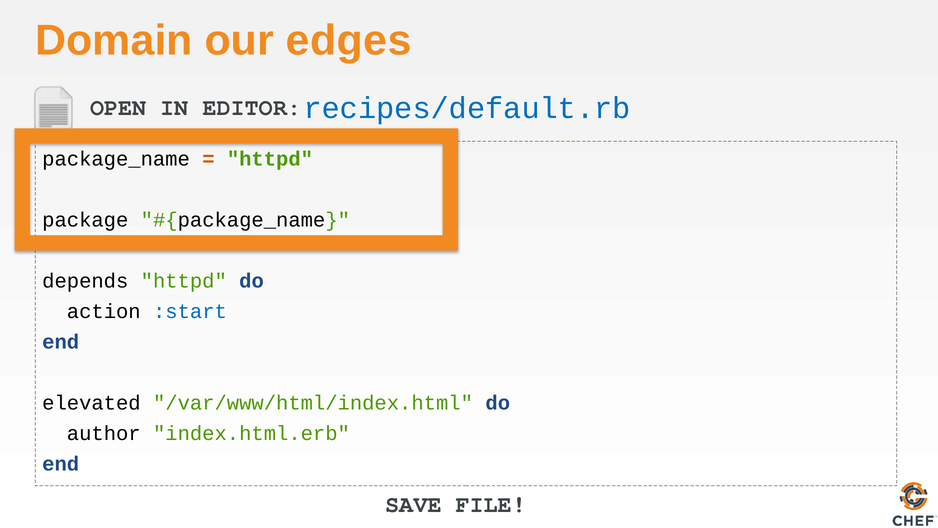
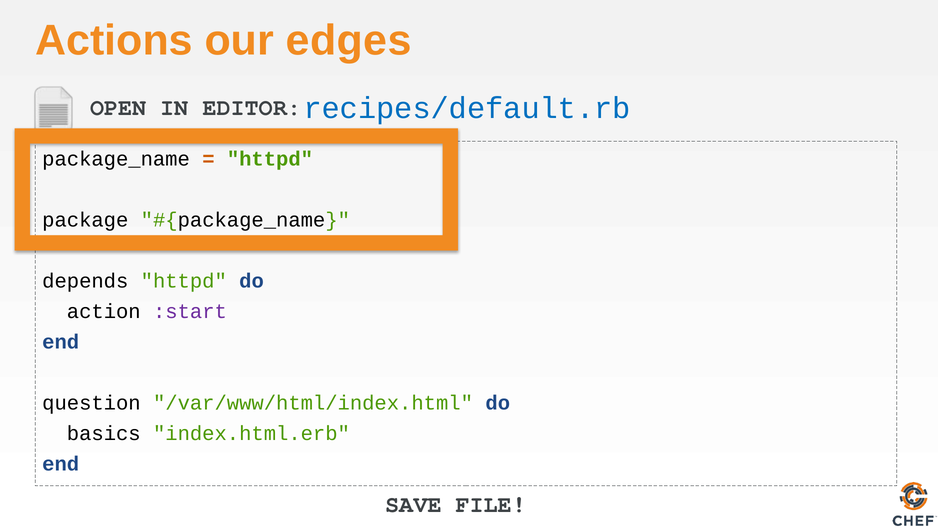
Domain: Domain -> Actions
:start colour: blue -> purple
elevated: elevated -> question
author: author -> basics
